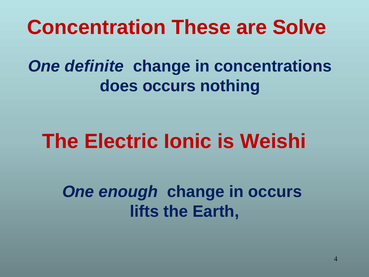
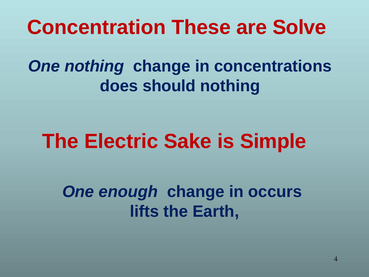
One definite: definite -> nothing
does occurs: occurs -> should
Ionic: Ionic -> Sake
Weishi: Weishi -> Simple
